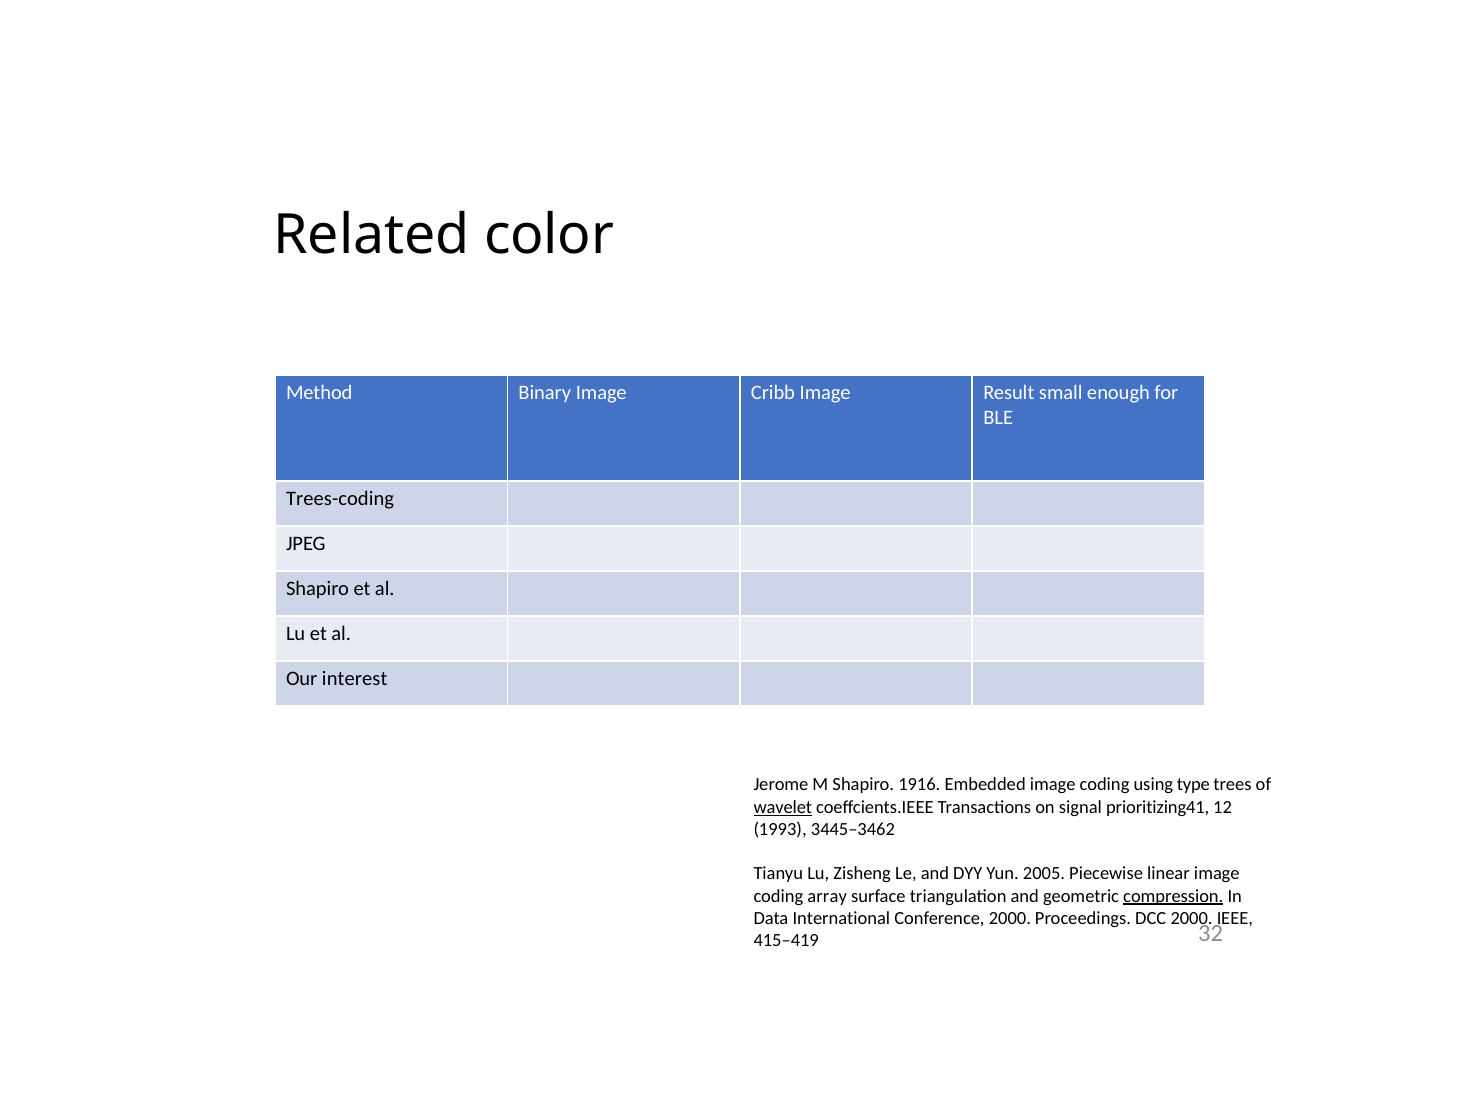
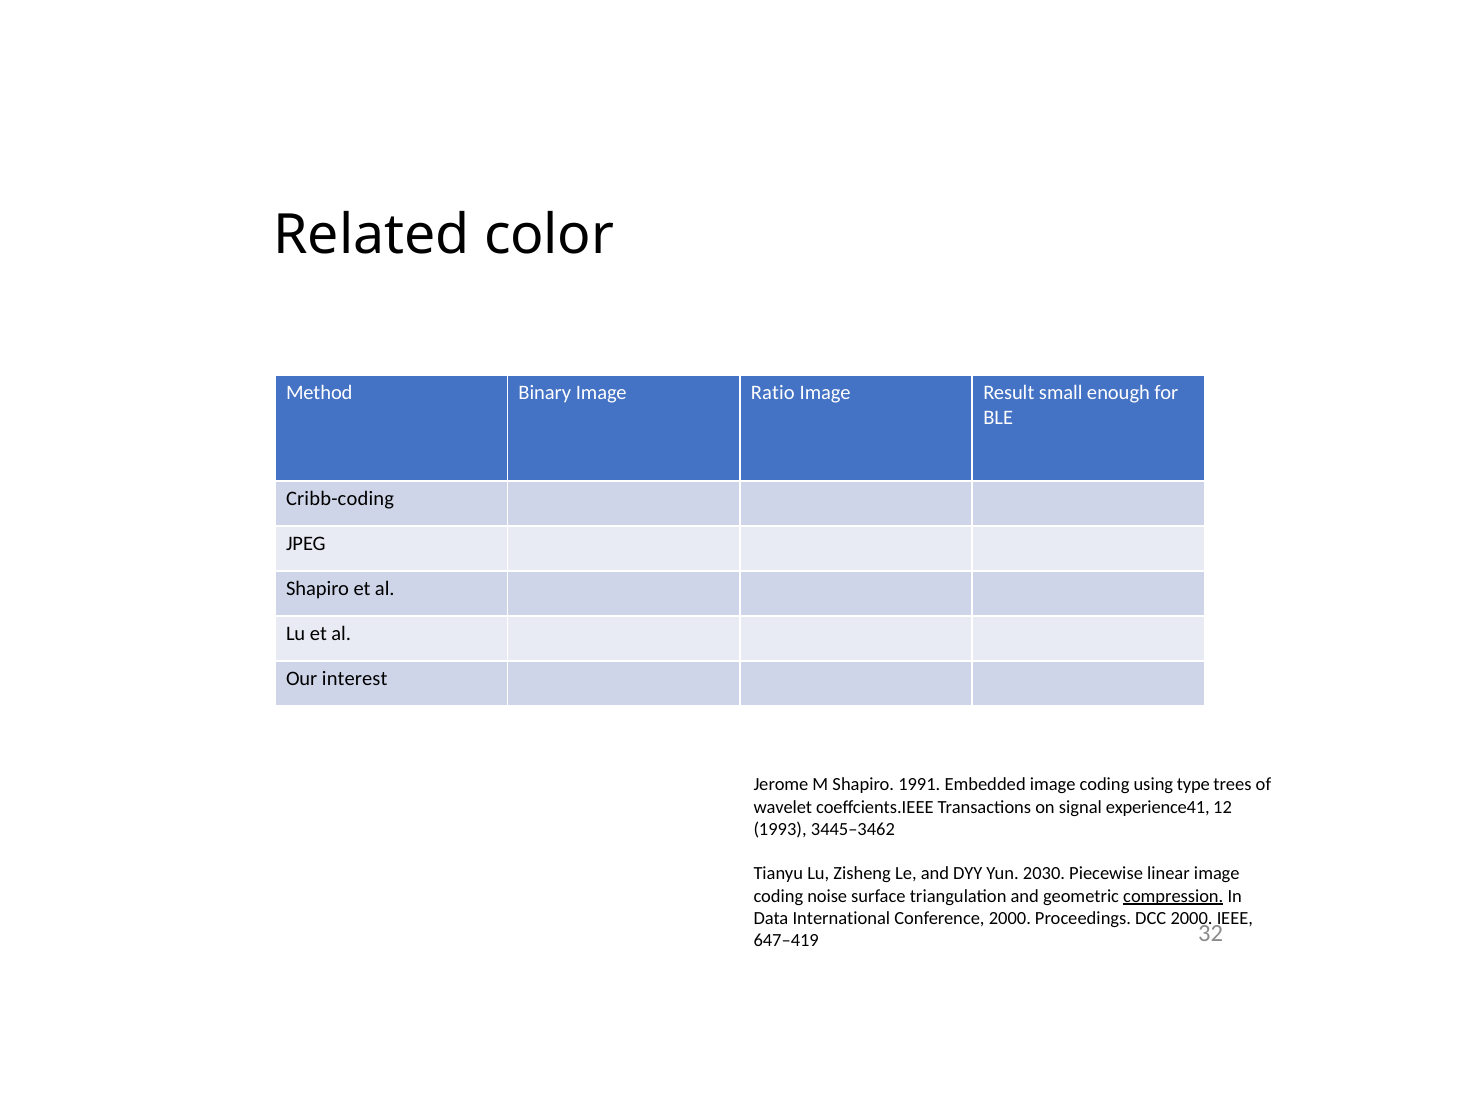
Cribb: Cribb -> Ratio
Trees-coding: Trees-coding -> Cribb-coding
1916: 1916 -> 1991
wavelet underline: present -> none
prioritizing41: prioritizing41 -> experience41
2005: 2005 -> 2030
array: array -> noise
415–419: 415–419 -> 647–419
